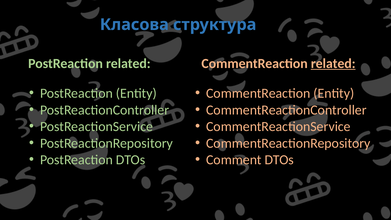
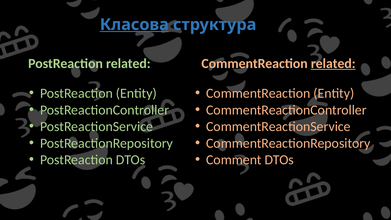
Класова underline: none -> present
